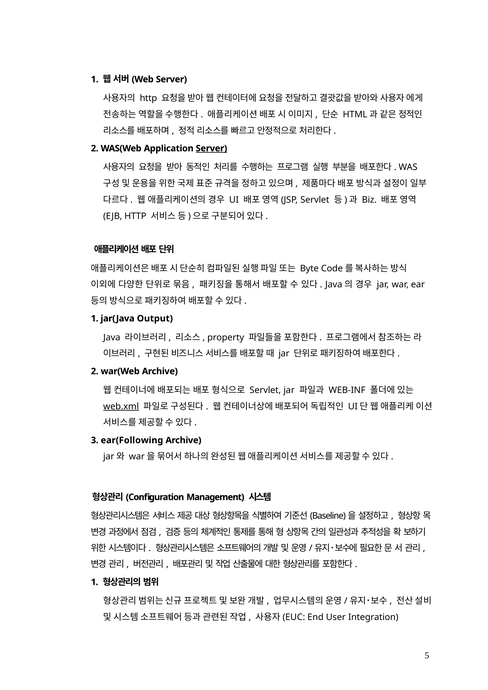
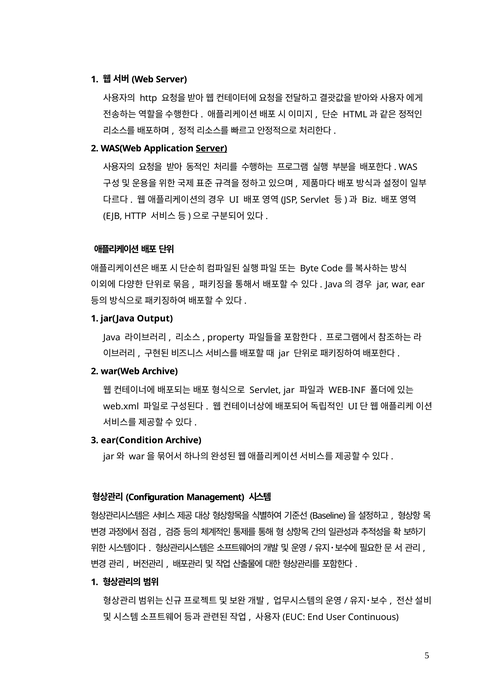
web.xml underline: present -> none
ear(Following: ear(Following -> ear(Condition
Integration: Integration -> Continuous
